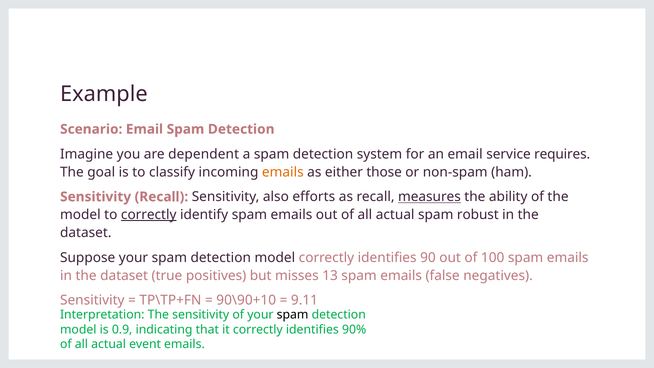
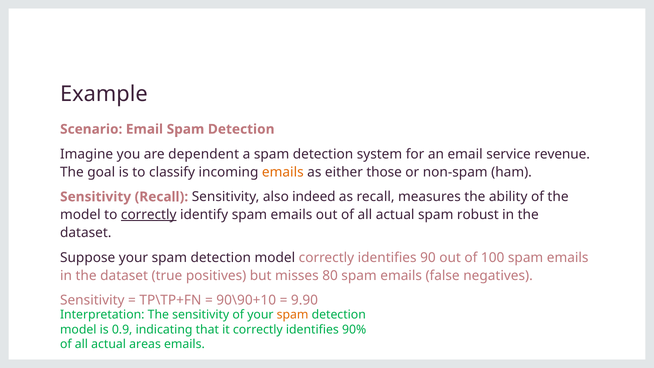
requires: requires -> revenue
efforts: efforts -> indeed
measures underline: present -> none
13: 13 -> 80
9.11: 9.11 -> 9.90
spam at (293, 315) colour: black -> orange
event: event -> areas
